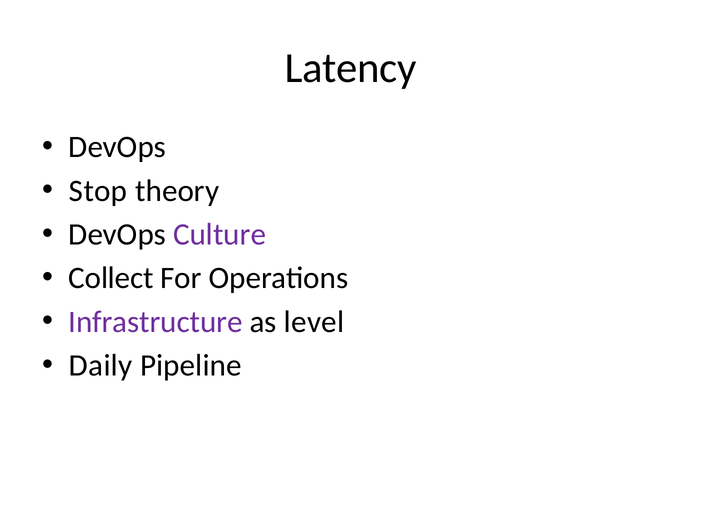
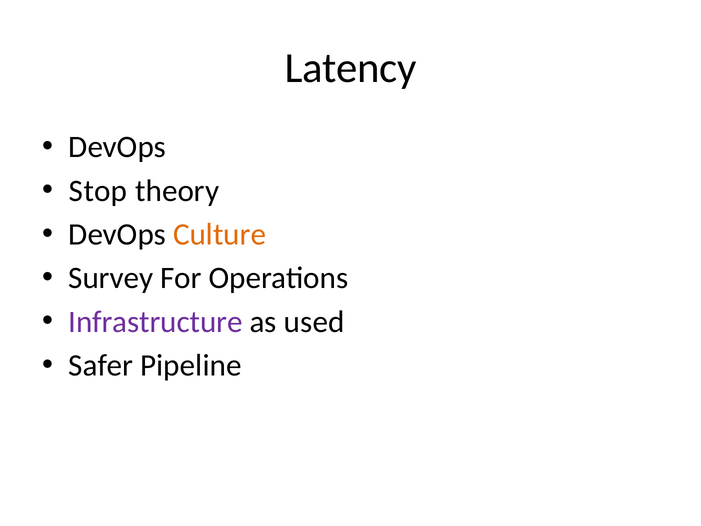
Culture colour: purple -> orange
Collect: Collect -> Survey
level: level -> used
Daily: Daily -> Safer
